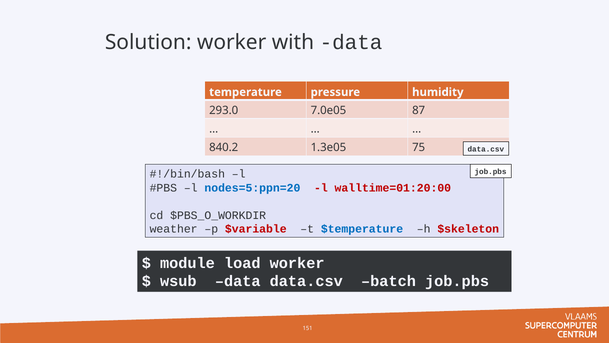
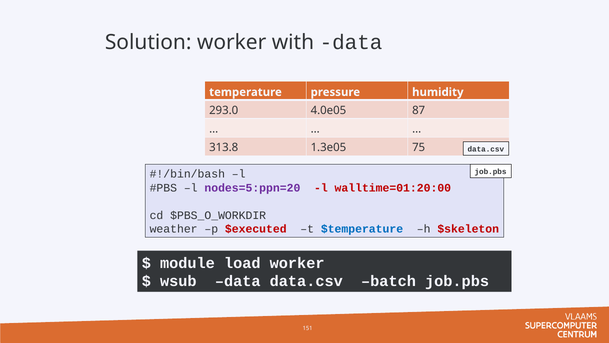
7.0e05: 7.0e05 -> 4.0e05
840.2: 840.2 -> 313.8
nodes=5:ppn=20 colour: blue -> purple
$variable: $variable -> $executed
